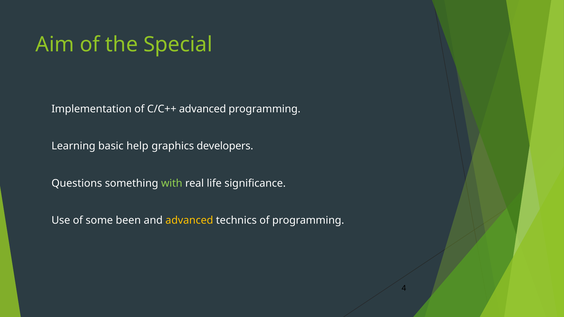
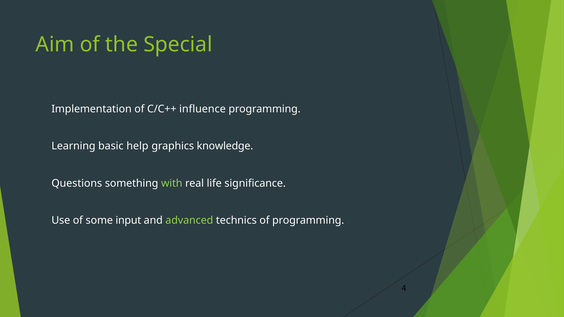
C/C++ advanced: advanced -> influence
developers: developers -> knowledge
been: been -> input
advanced at (189, 221) colour: yellow -> light green
